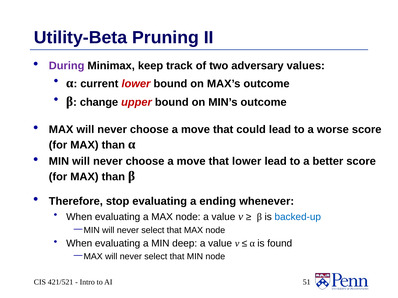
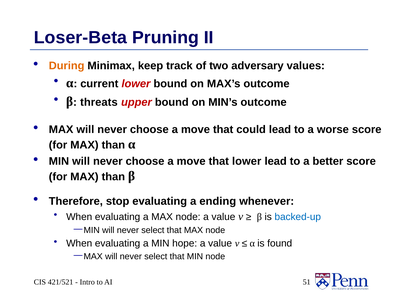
Utility-Beta: Utility-Beta -> Loser-Beta
During colour: purple -> orange
change: change -> threats
deep: deep -> hope
